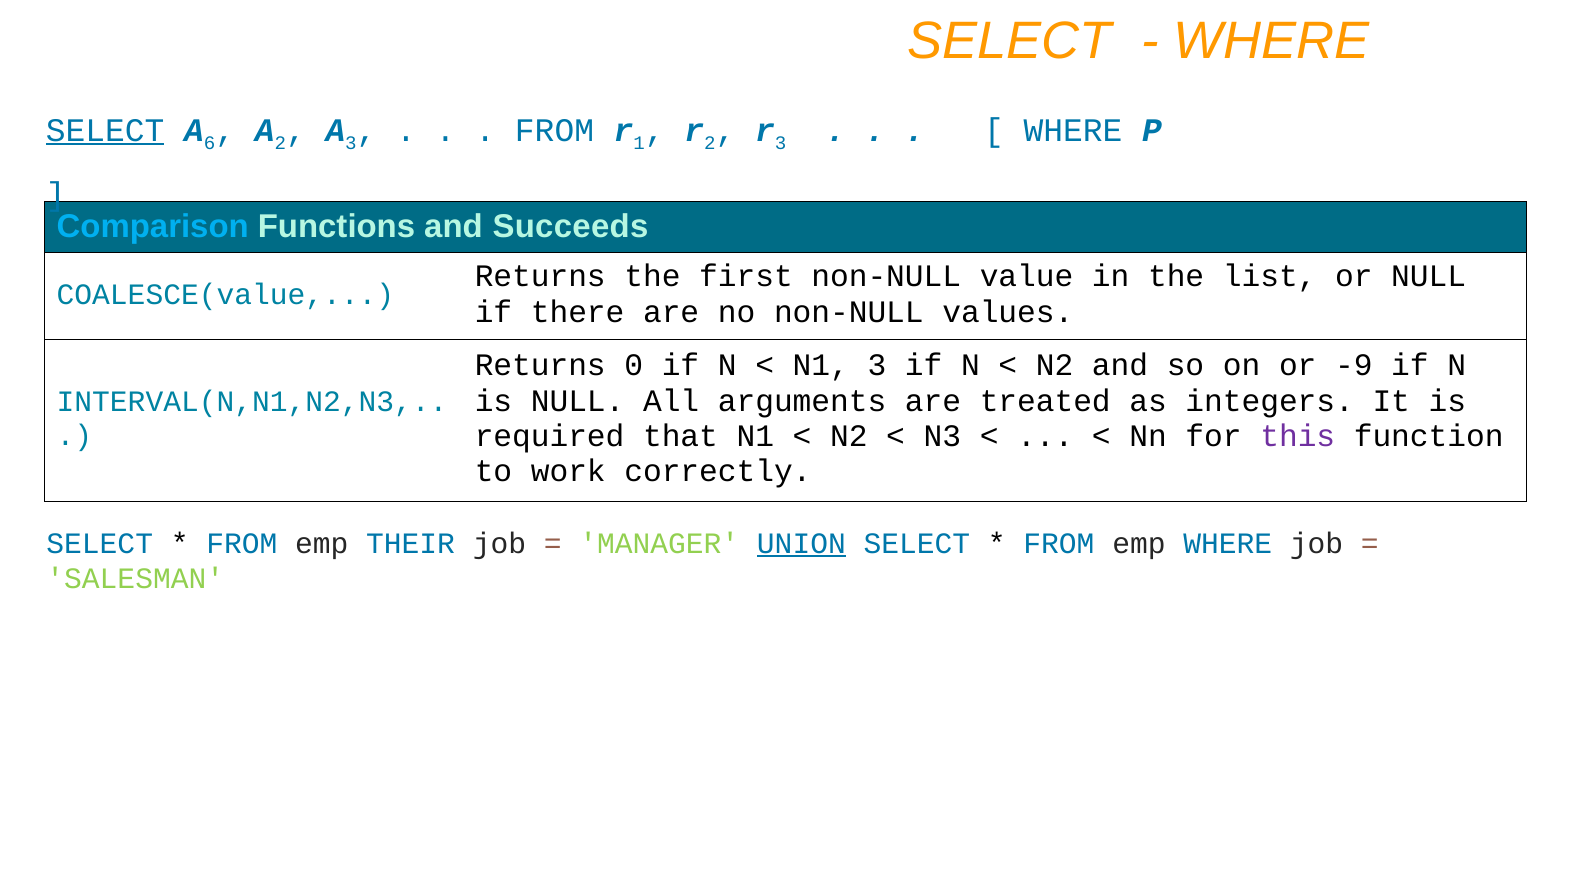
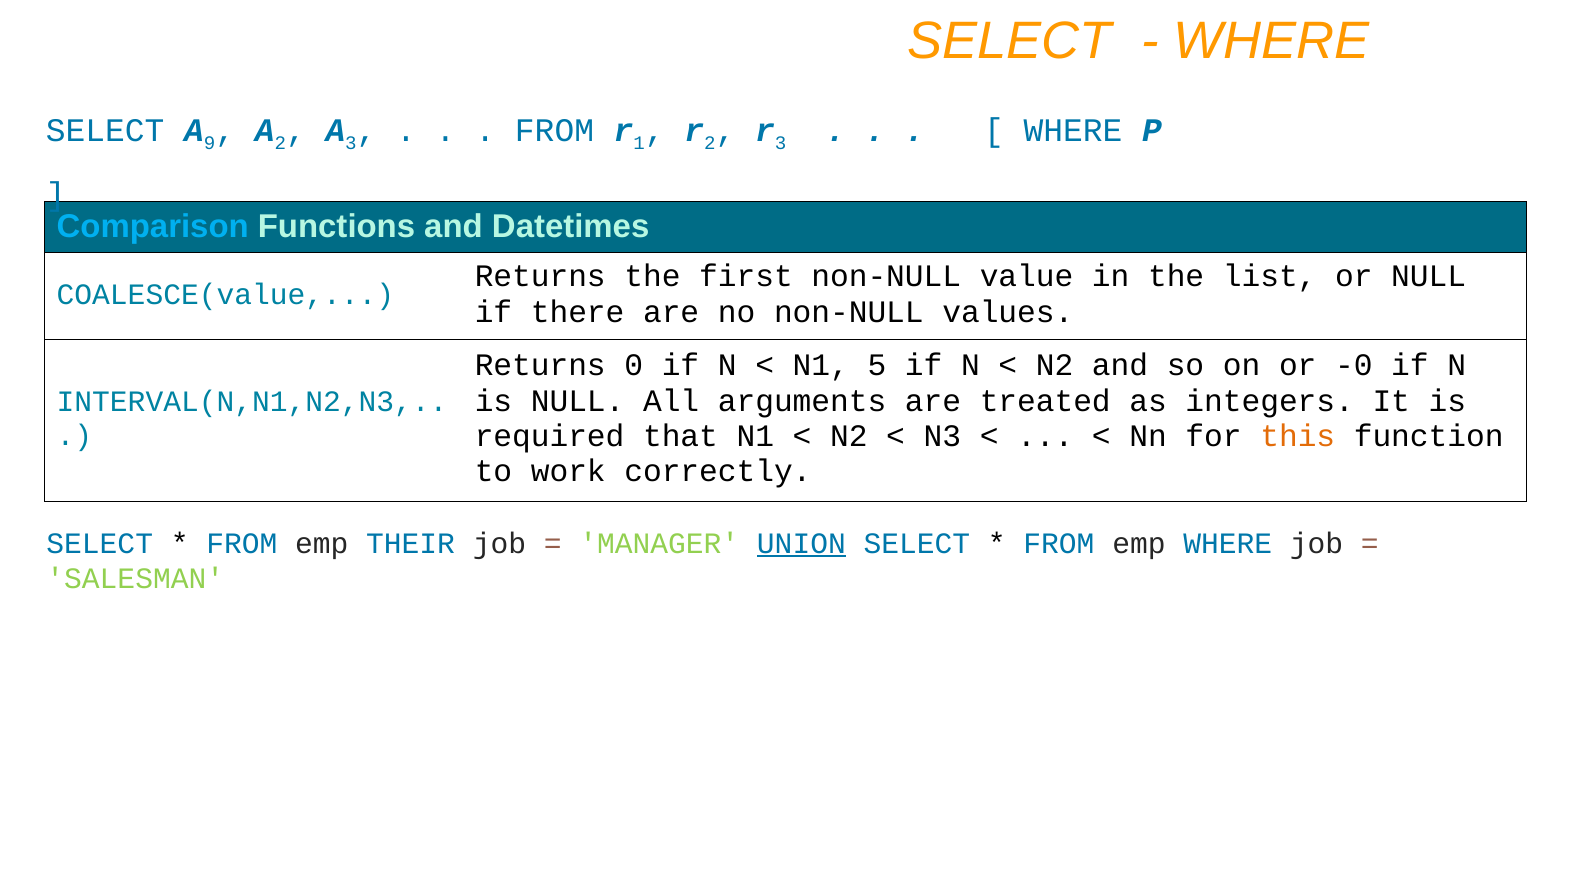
SELECT at (105, 130) underline: present -> none
6: 6 -> 9
Succeeds: Succeeds -> Datetimes
N1 3: 3 -> 5
-9: -9 -> -0
this colour: purple -> orange
